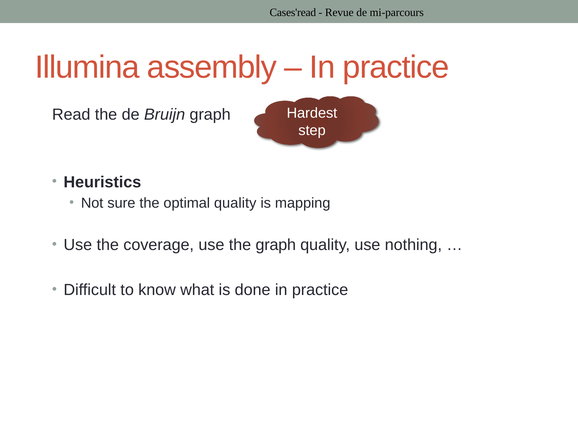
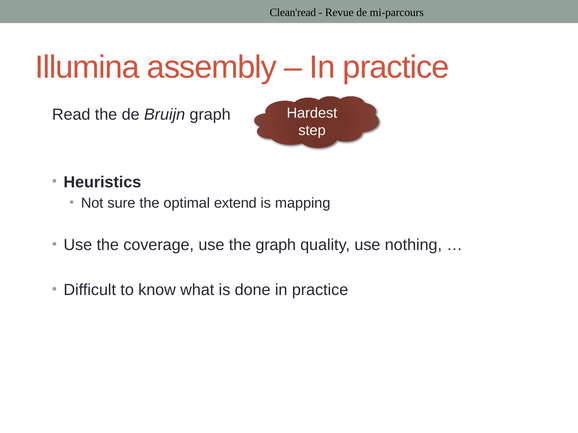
Cases'read: Cases'read -> Clean'read
optimal quality: quality -> extend
